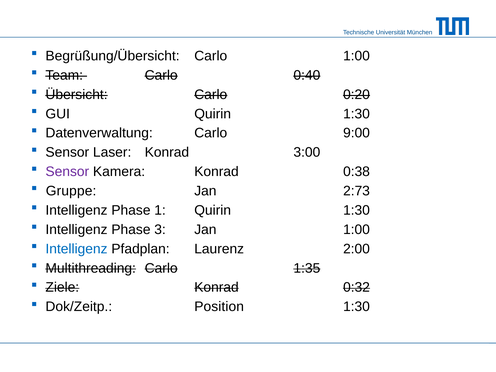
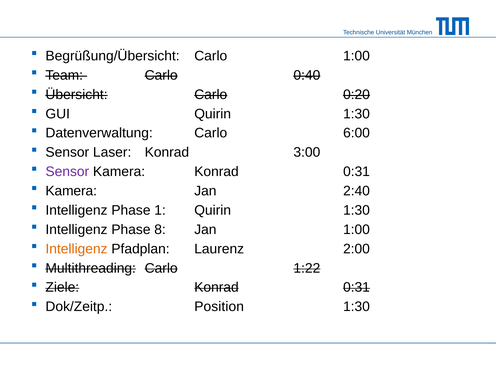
9:00: 9:00 -> 6:00
Kamera Konrad 0:38: 0:38 -> 0:31
Gruppe at (71, 191): Gruppe -> Kamera
2:73: 2:73 -> 2:40
3: 3 -> 8
Intelligenz at (77, 249) colour: blue -> orange
1:35: 1:35 -> 1:22
Ziele Konrad 0:32: 0:32 -> 0:31
